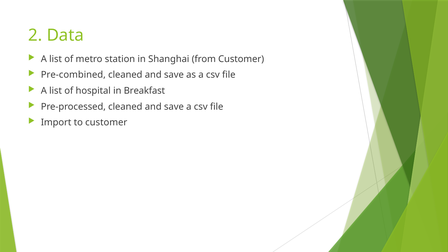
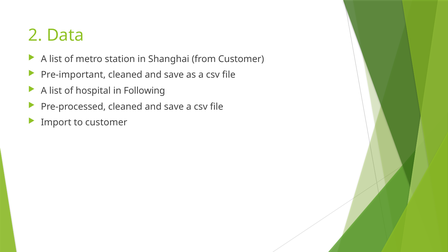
Pre-combined: Pre-combined -> Pre-important
Breakfast: Breakfast -> Following
